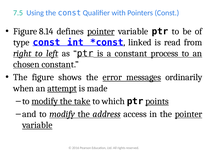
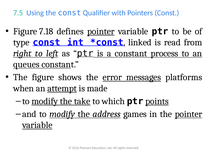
8.14: 8.14 -> 7.18
chosen: chosen -> queues
ordinarily: ordinarily -> platforms
access: access -> games
